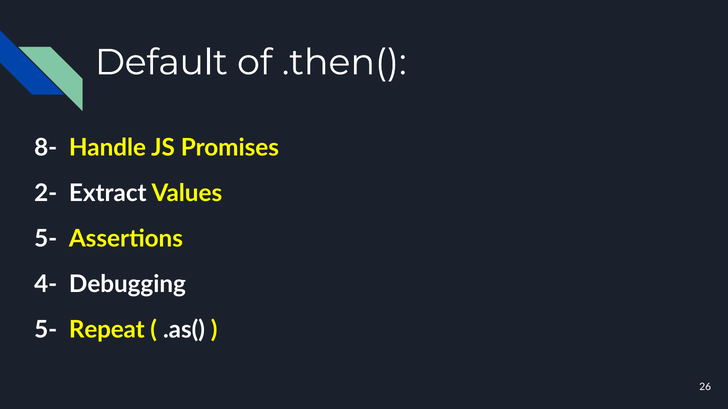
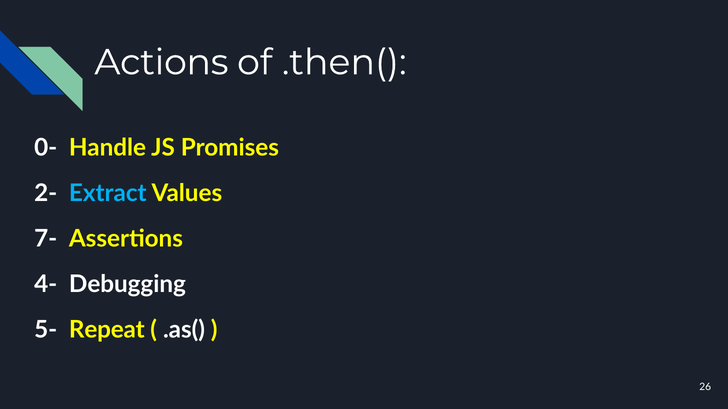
Default: Default -> Actions
8-: 8- -> 0-
Extract colour: white -> light blue
5- at (46, 239): 5- -> 7-
